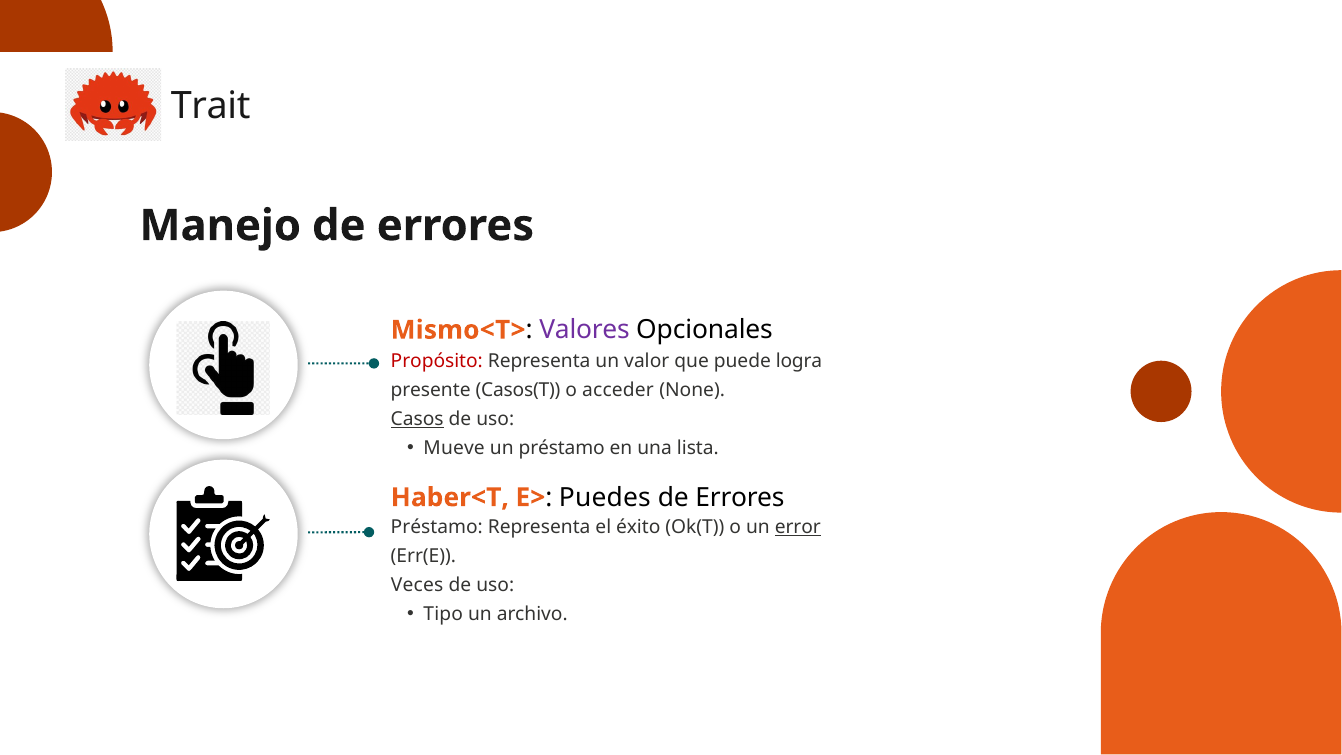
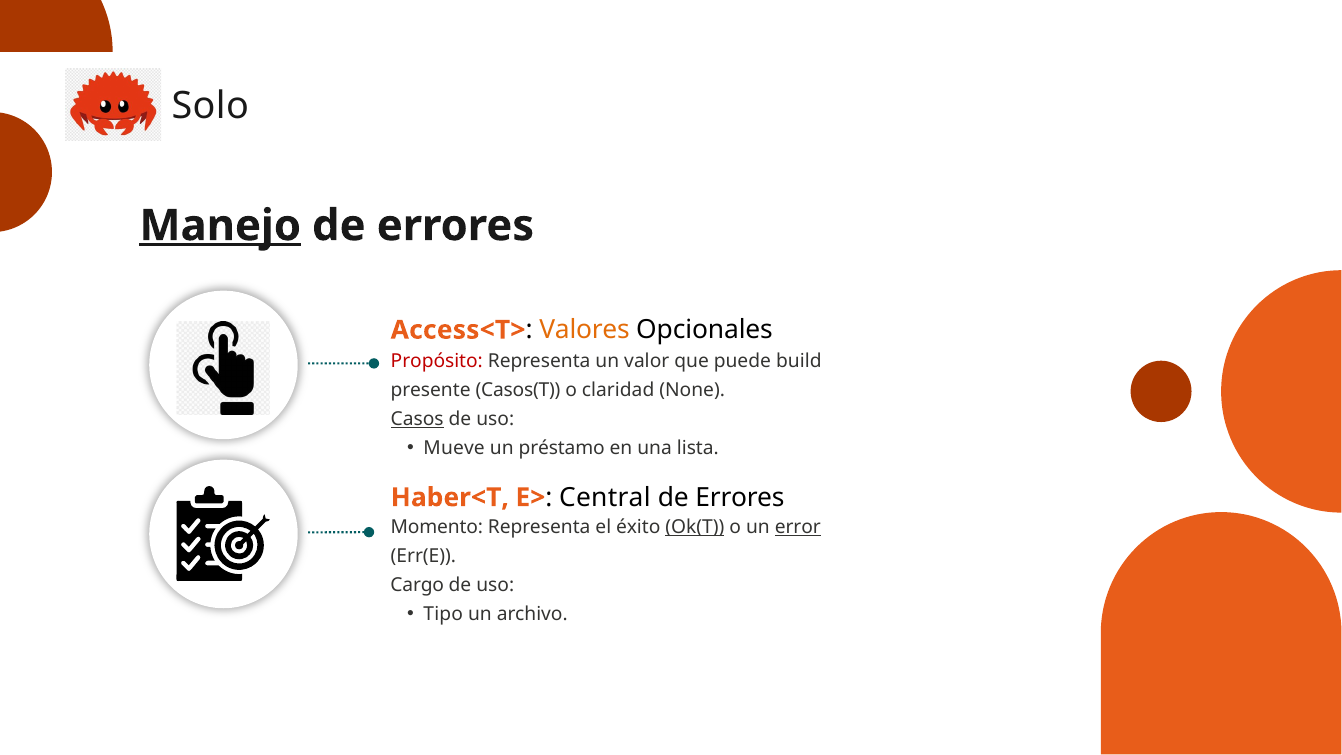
Trait: Trait -> Solo
Manejo underline: none -> present
Mismo<T>: Mismo<T> -> Access<T>
Valores colour: purple -> orange
logra: logra -> build
acceder: acceder -> claridad
Puedes: Puedes -> Central
Préstamo at (437, 528): Préstamo -> Momento
Ok(T underline: none -> present
Veces: Veces -> Cargo
